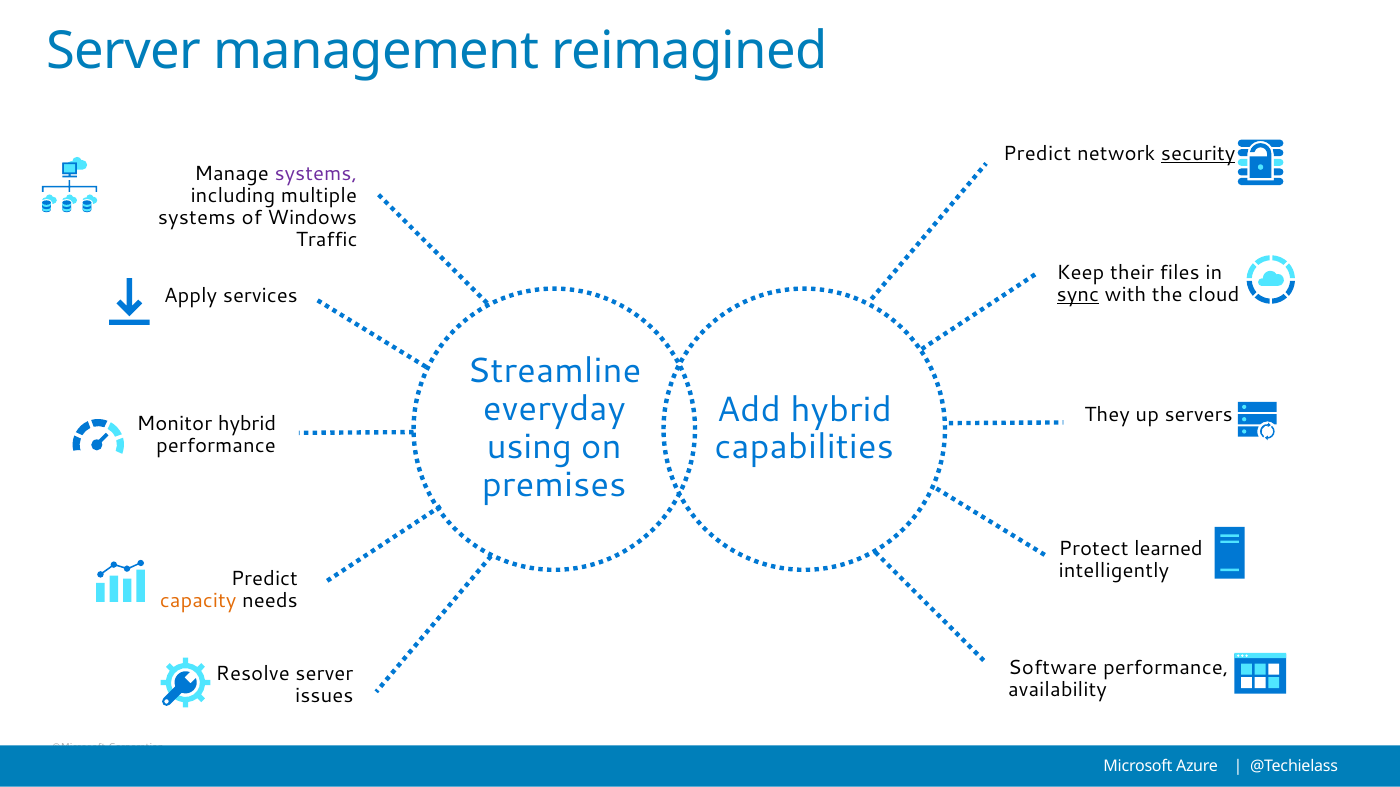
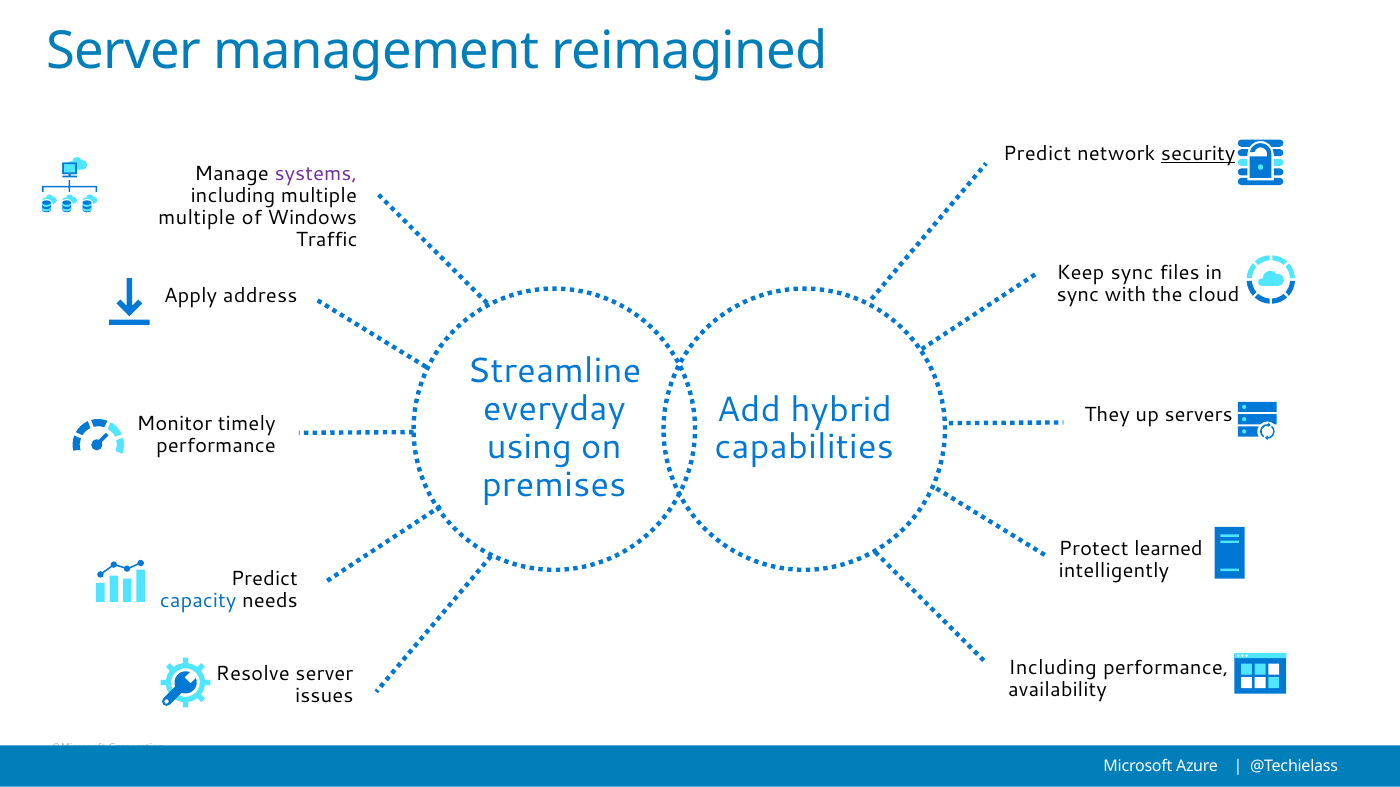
systems at (197, 218): systems -> multiple
Keep their: their -> sync
sync at (1078, 295) underline: present -> none
services: services -> address
Monitor hybrid: hybrid -> timely
capacity colour: orange -> blue
Software at (1053, 668): Software -> Including
